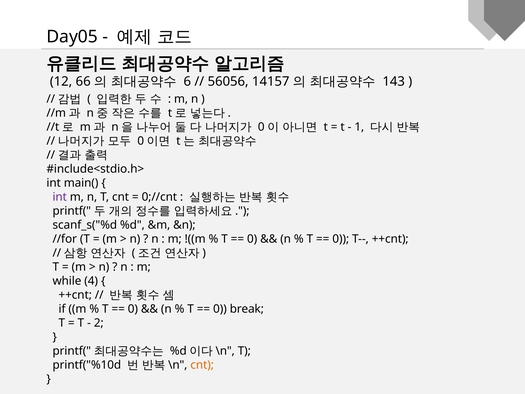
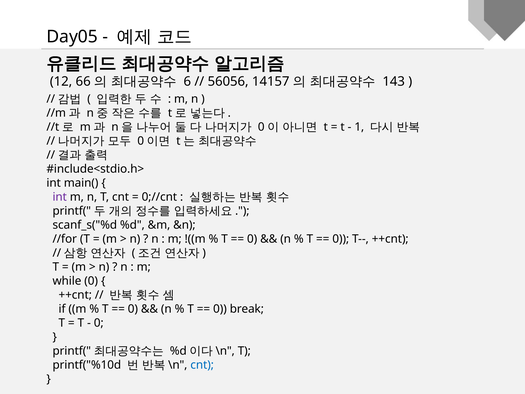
while 4: 4 -> 0
2 at (99, 323): 2 -> 0
cnt at (202, 365) colour: orange -> blue
